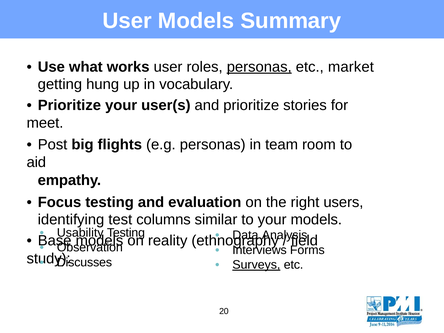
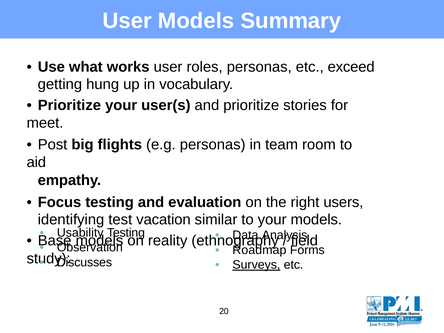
personas at (259, 67) underline: present -> none
market: market -> exceed
columns: columns -> vacation
Interviews: Interviews -> Roadmap
